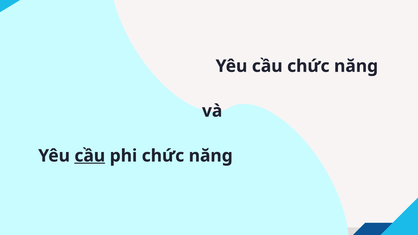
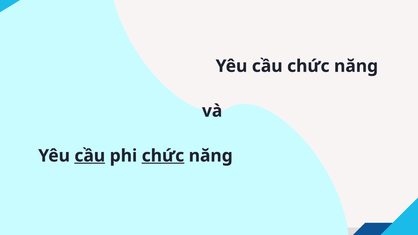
chức at (163, 156) underline: none -> present
